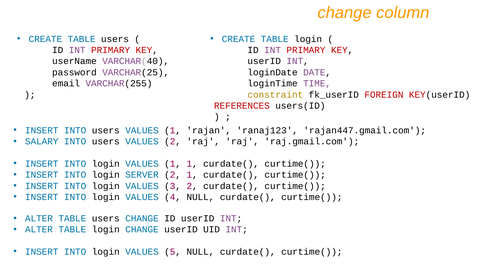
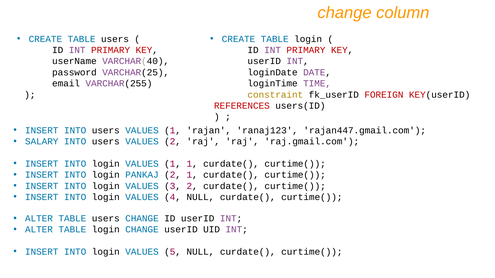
SERVER: SERVER -> PANKAJ
